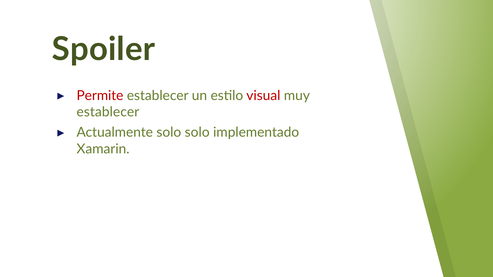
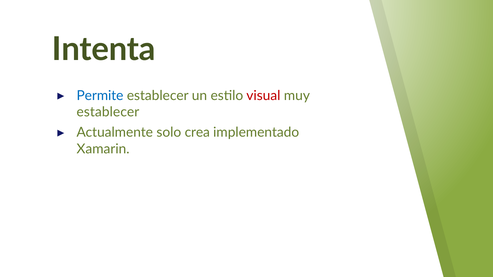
Spoiler: Spoiler -> Intenta
Permite colour: red -> blue
solo solo: solo -> crea
